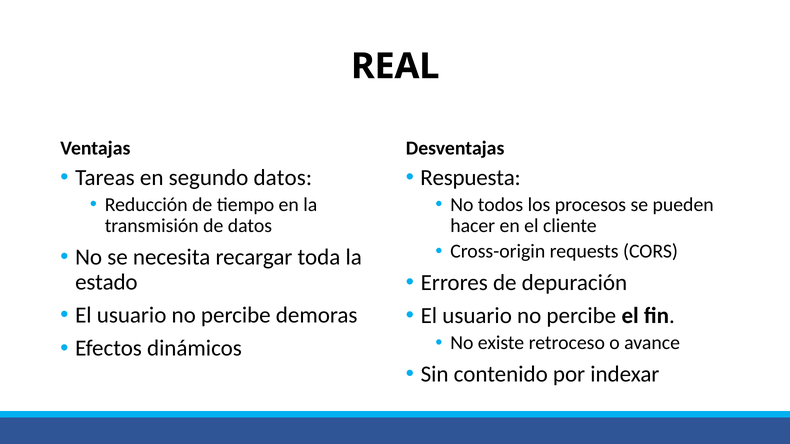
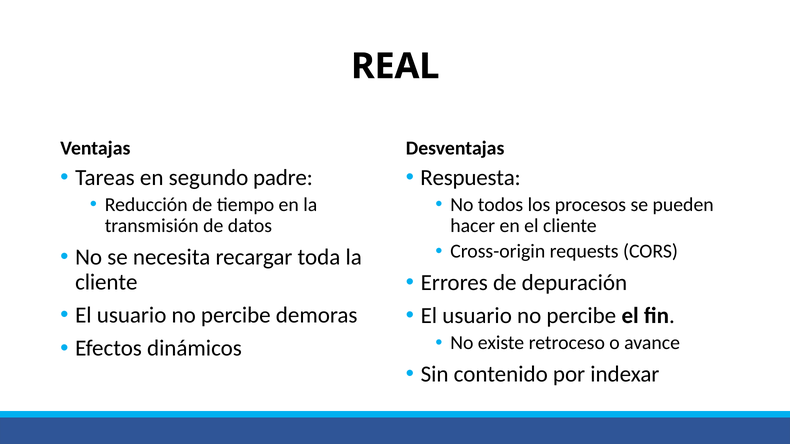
segundo datos: datos -> padre
estado at (106, 282): estado -> cliente
